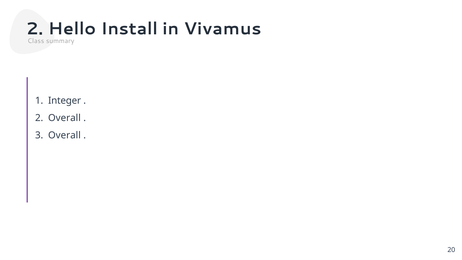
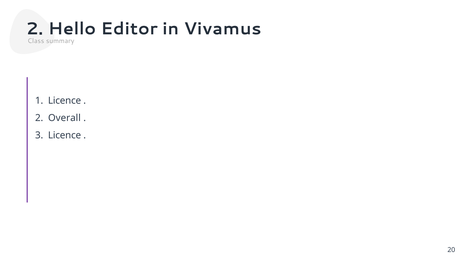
Install: Install -> Editor
Integer at (65, 100): Integer -> Licence
Overall at (64, 135): Overall -> Licence
